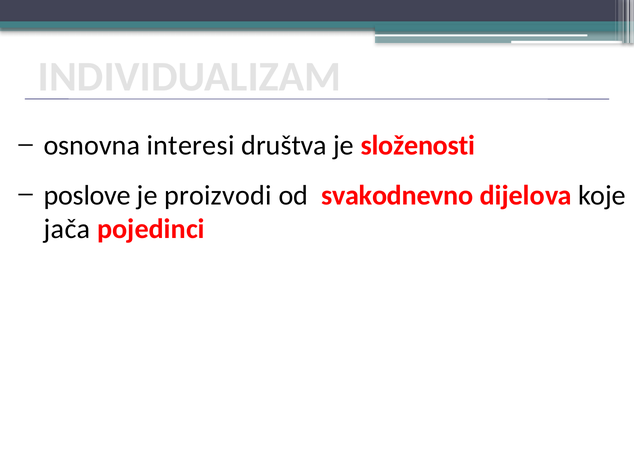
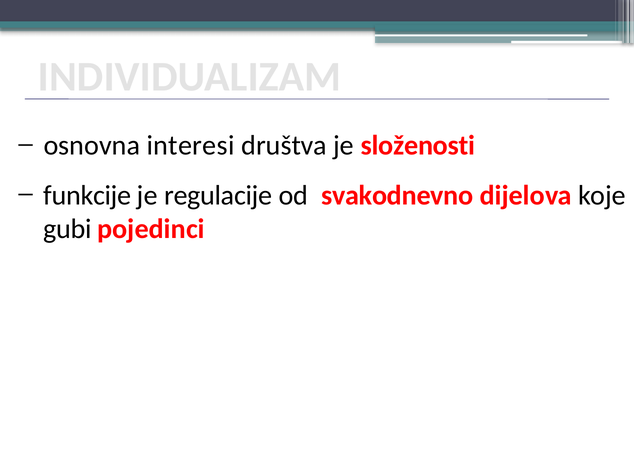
poslove: poslove -> funkcije
proizvodi: proizvodi -> regulacije
jača: jača -> gubi
